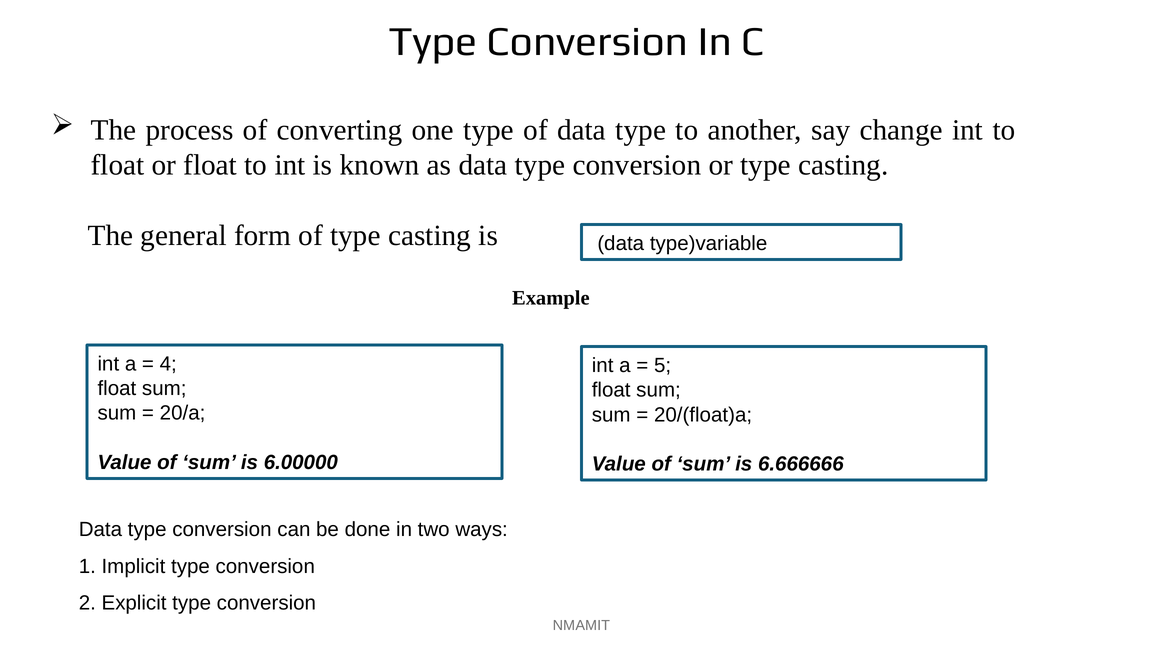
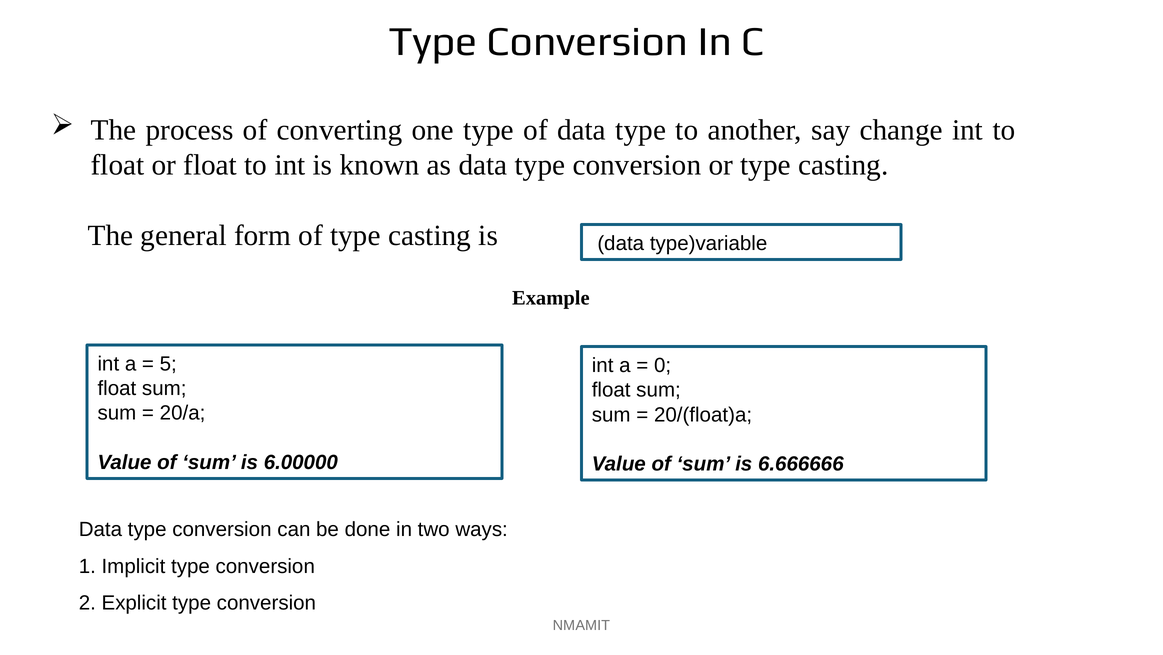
4: 4 -> 5
5: 5 -> 0
